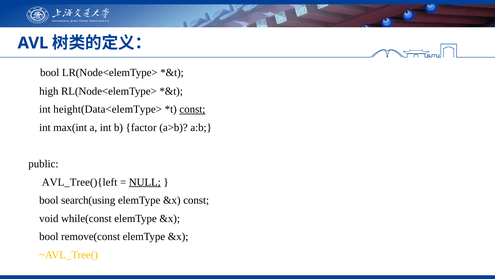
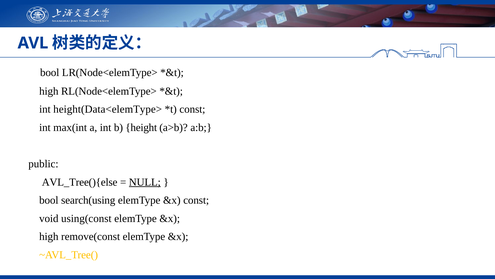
const at (192, 109) underline: present -> none
factor: factor -> height
AVL_Tree(){left: AVL_Tree(){left -> AVL_Tree(){else
while(const: while(const -> using(const
bool at (49, 236): bool -> high
